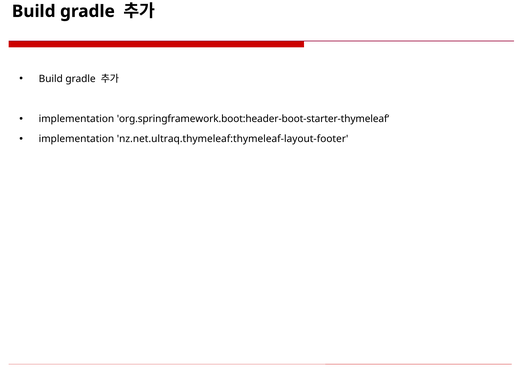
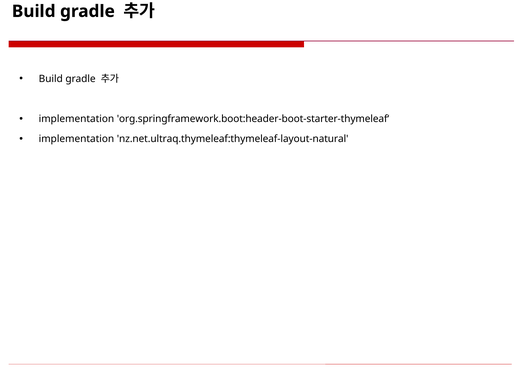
nz.net.ultraq.thymeleaf:thymeleaf-layout-footer: nz.net.ultraq.thymeleaf:thymeleaf-layout-footer -> nz.net.ultraq.thymeleaf:thymeleaf-layout-natural
